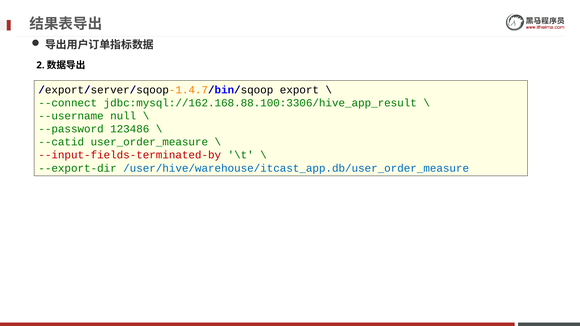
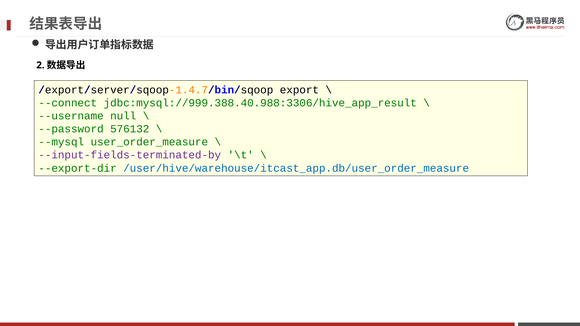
jdbc:mysql://162.168.88.100:3306/hive_app_result: jdbc:mysql://162.168.88.100:3306/hive_app_result -> jdbc:mysql://999.388.40.988:3306/hive_app_result
123486: 123486 -> 576132
--catid: --catid -> --mysql
--input-fields-terminated-by colour: red -> purple
